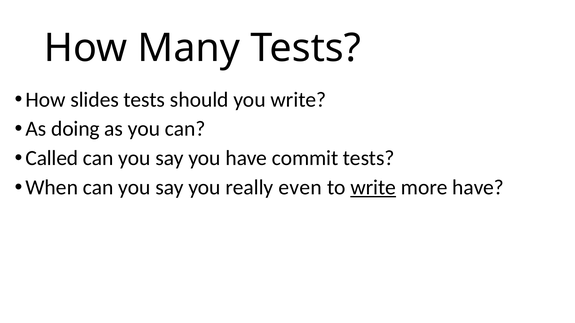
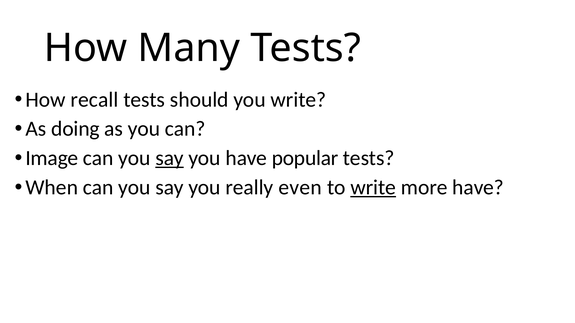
slides: slides -> recall
Called: Called -> Image
say at (170, 158) underline: none -> present
commit: commit -> popular
